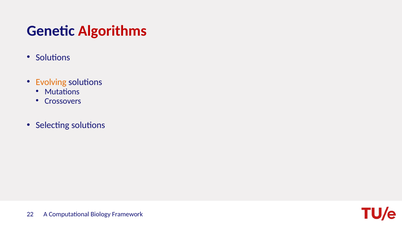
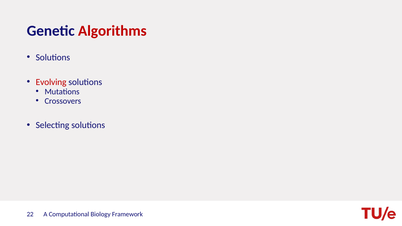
Evolving colour: orange -> red
